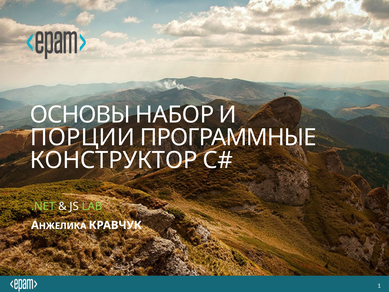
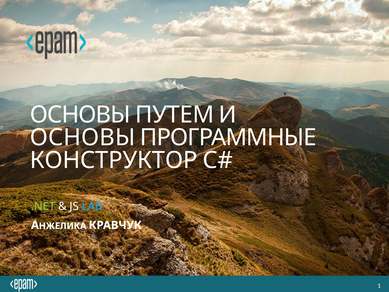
НАБОР: НАБОР -> ПУТЕМ
ПОРЦИИ at (82, 137): ПОРЦИИ -> ОСНОВЫ
LAB colour: light green -> light blue
